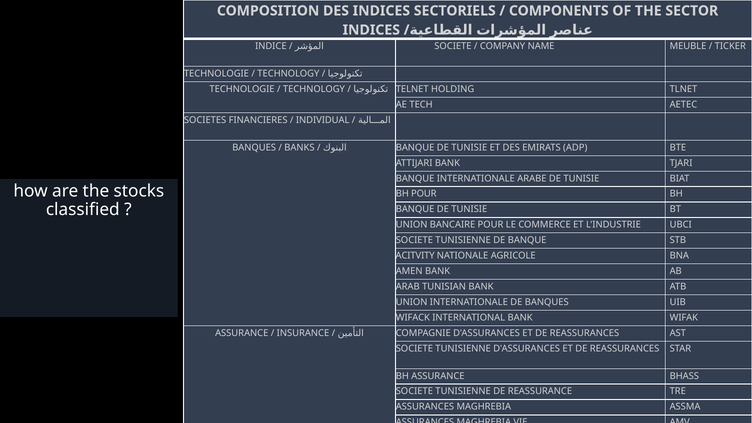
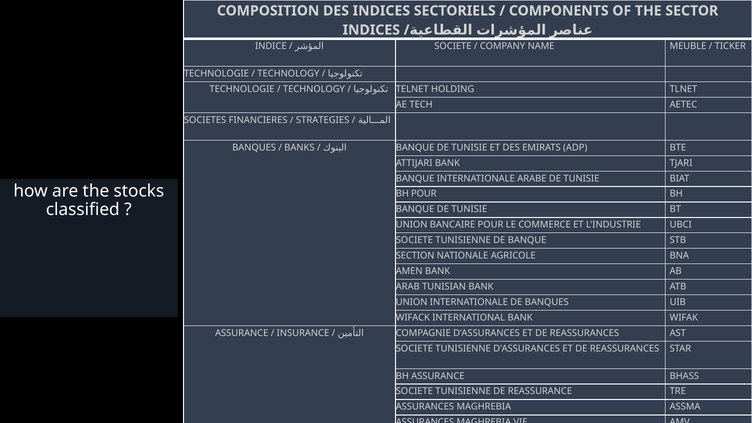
INDIVIDUAL: INDIVIDUAL -> STRATEGIES
ACITVITY: ACITVITY -> SECTION
